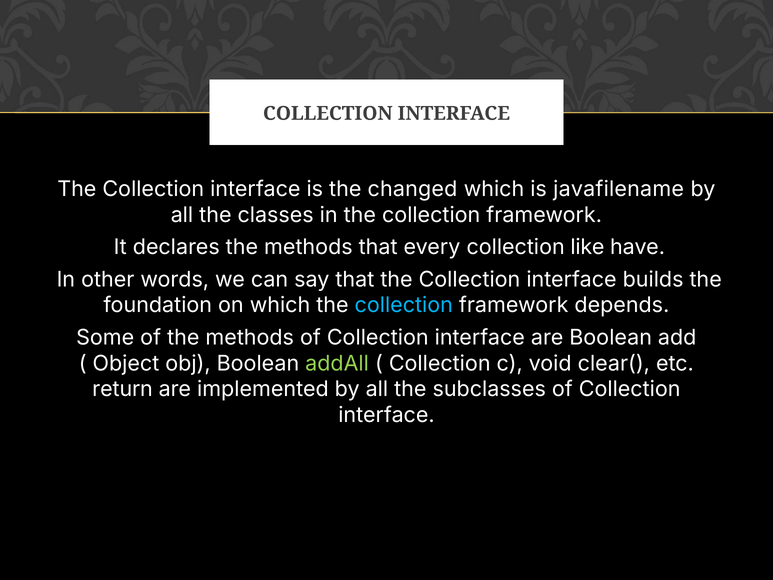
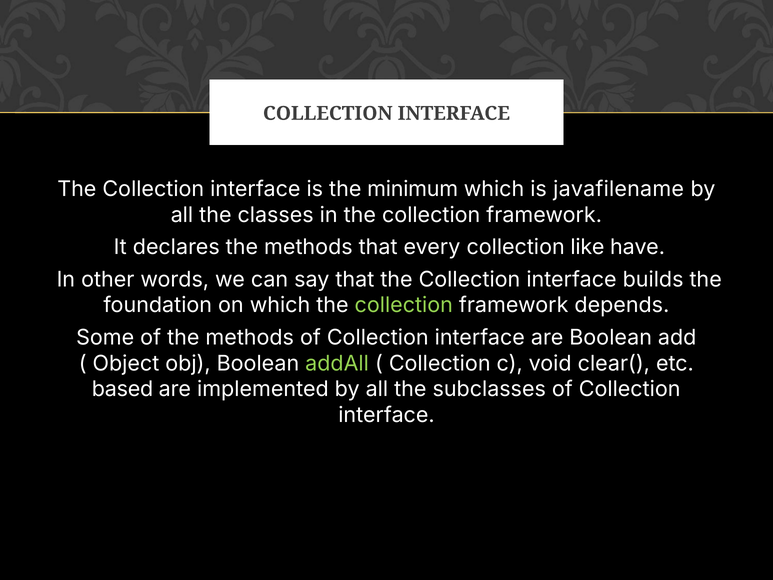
changed: changed -> minimum
collection at (404, 305) colour: light blue -> light green
return: return -> based
